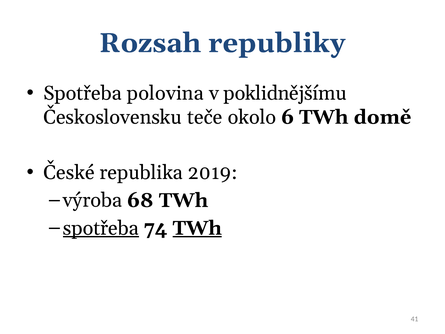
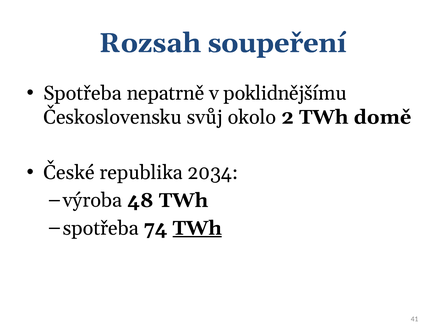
republiky: republiky -> soupeření
polovina: polovina -> nepatrně
teče: teče -> svůj
6: 6 -> 2
2019: 2019 -> 2034
68: 68 -> 48
spotřeba at (101, 228) underline: present -> none
